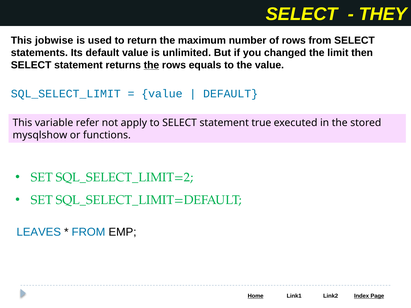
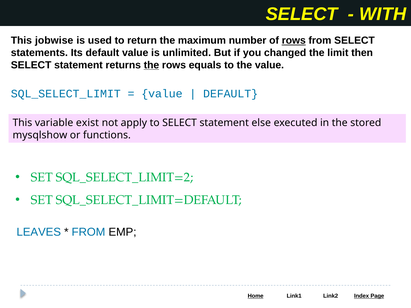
THEY: THEY -> WITH
rows at (294, 40) underline: none -> present
refer: refer -> exist
true: true -> else
